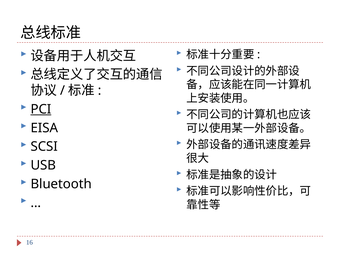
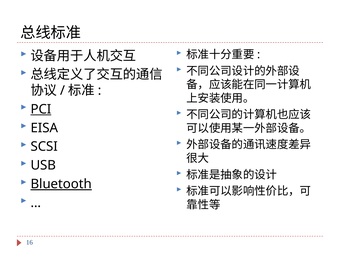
Bluetooth underline: none -> present
